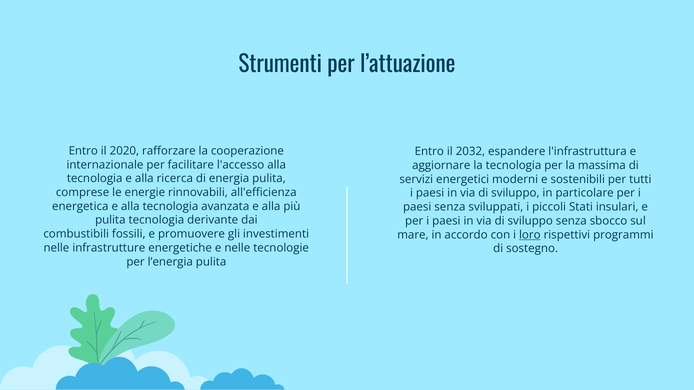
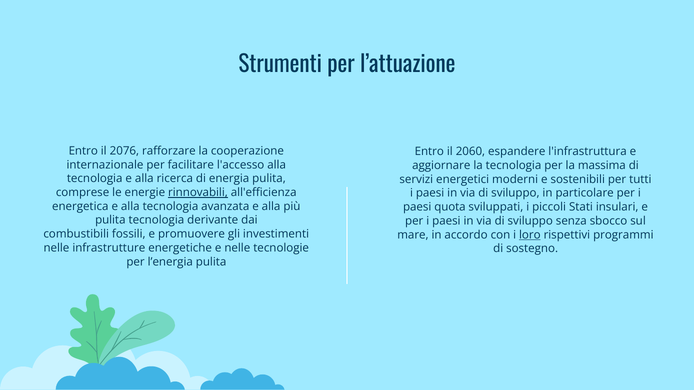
2020: 2020 -> 2076
2032: 2032 -> 2060
rinnovabili underline: none -> present
paesi senza: senza -> quota
